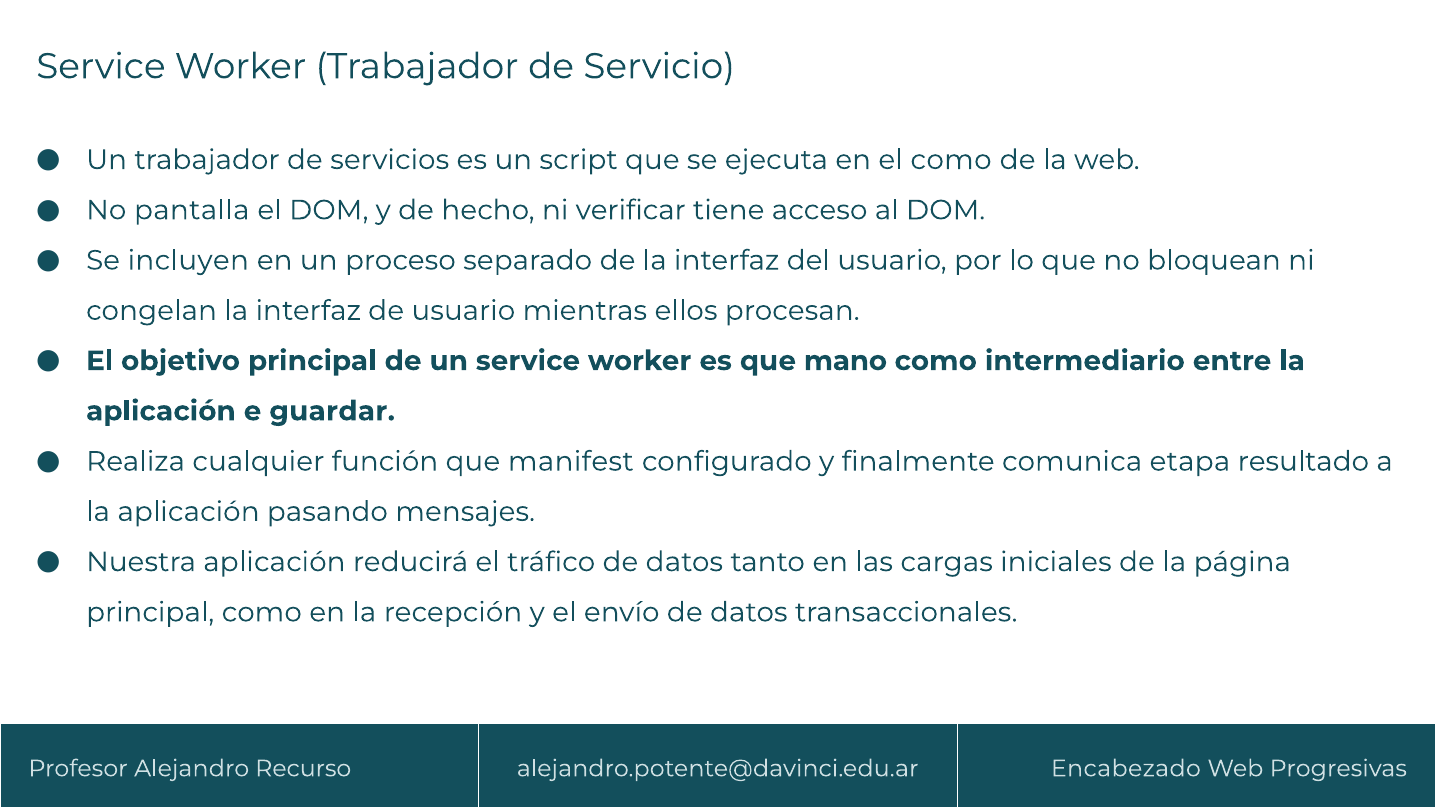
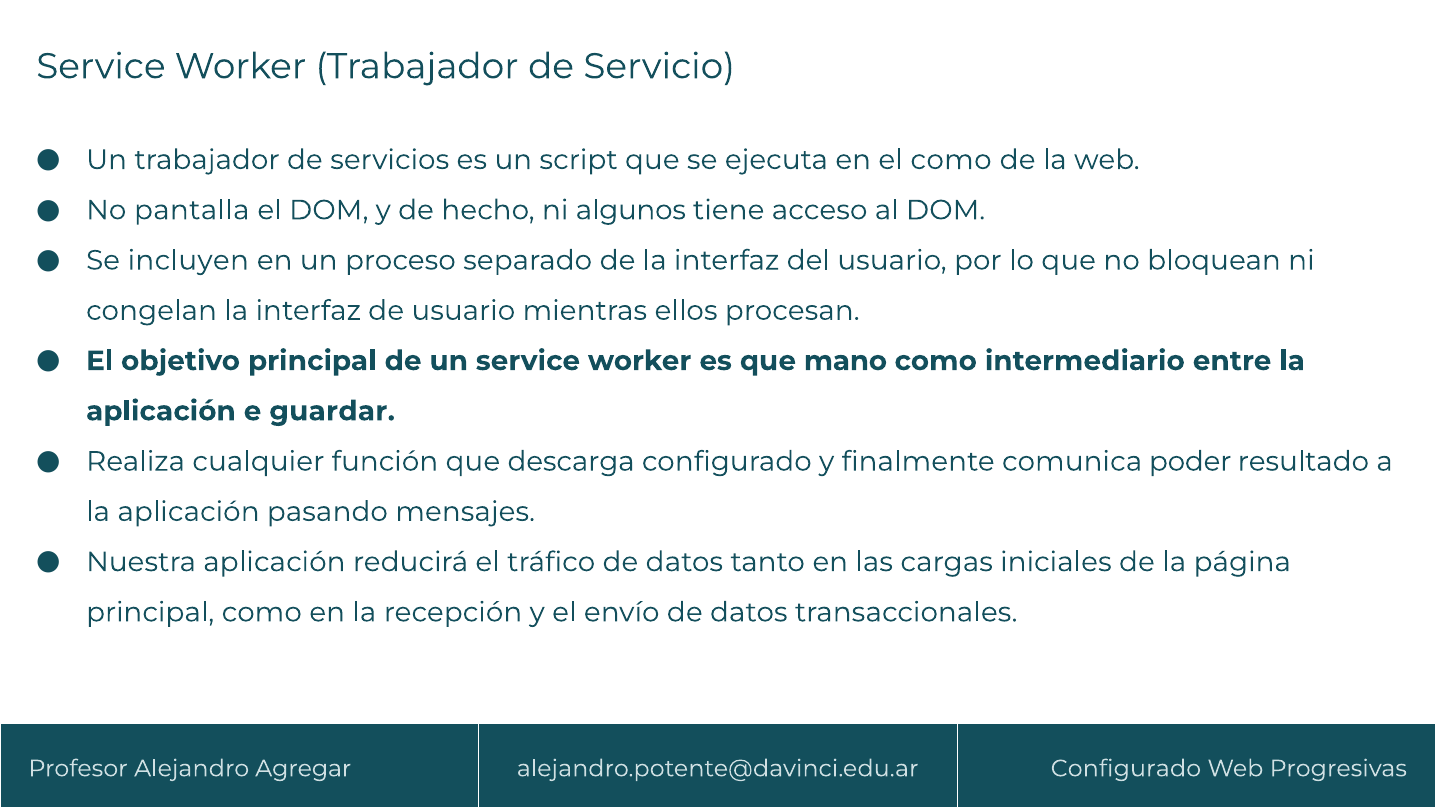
verificar: verificar -> algunos
manifest: manifest -> descarga
etapa: etapa -> poder
Recurso: Recurso -> Agregar
alejandro.potente@davinci.edu.ar Encabezado: Encabezado -> Configurado
